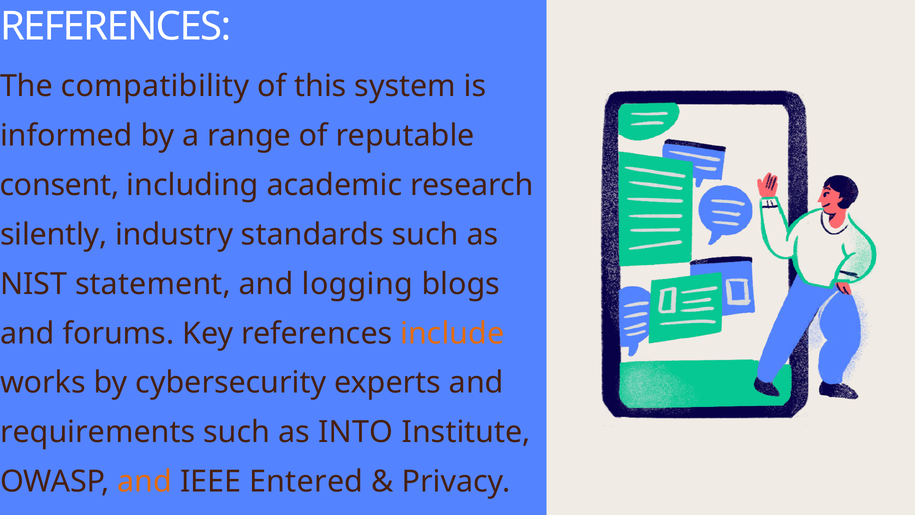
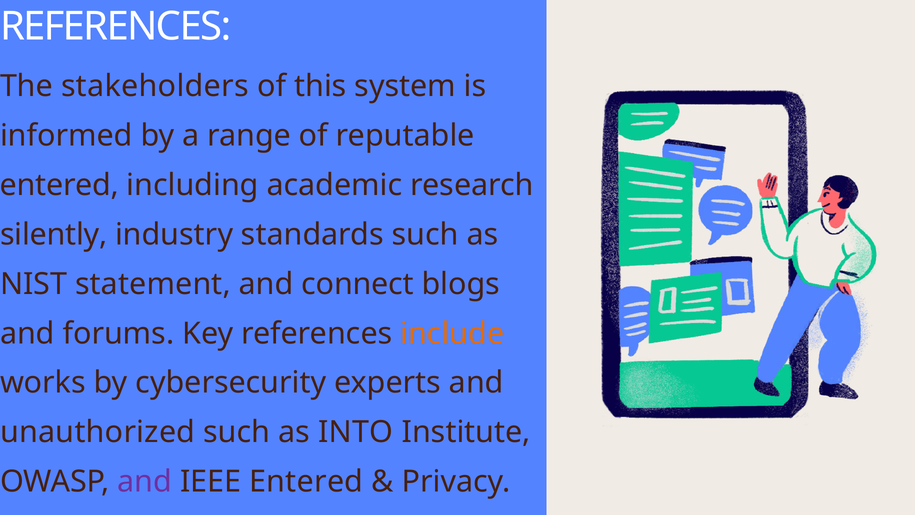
compatibility: compatibility -> stakeholders
consent at (59, 185): consent -> entered
logging: logging -> connect
requirements: requirements -> unauthorized
and at (145, 481) colour: orange -> purple
